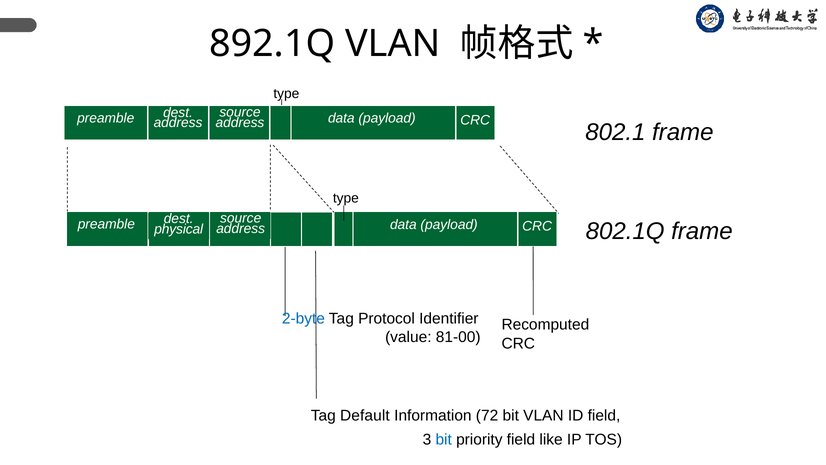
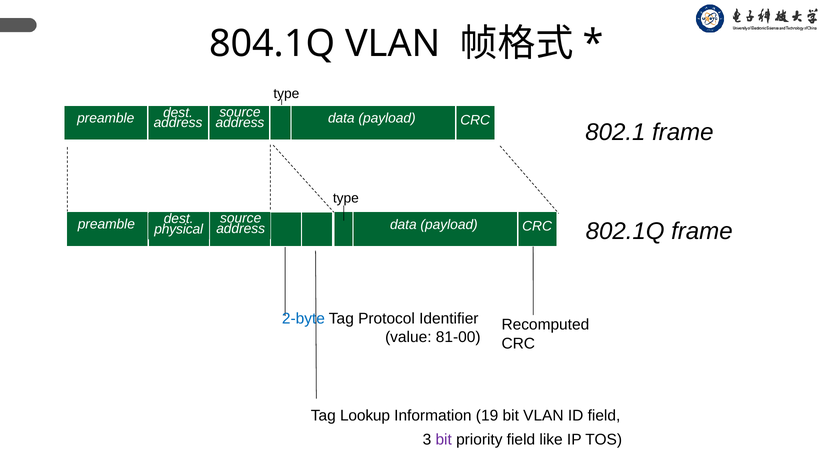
892.1Q: 892.1Q -> 804.1Q
Default: Default -> Lookup
72: 72 -> 19
bit at (444, 439) colour: blue -> purple
